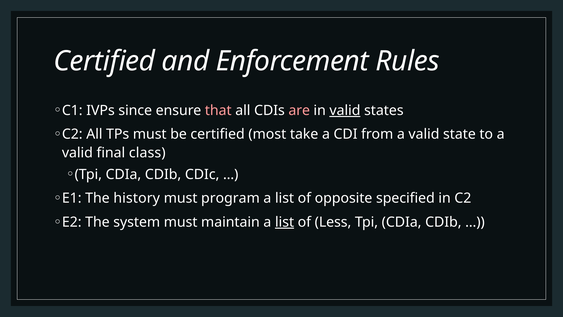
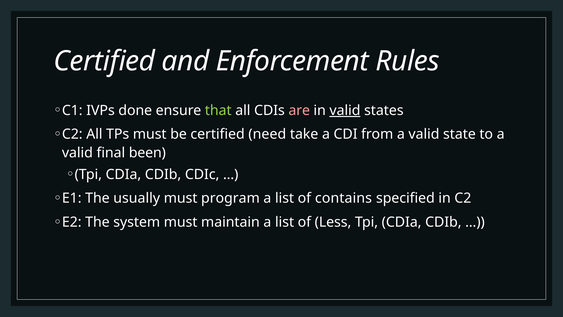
since: since -> done
that colour: pink -> light green
most: most -> need
class: class -> been
history: history -> usually
opposite: opposite -> contains
list at (285, 222) underline: present -> none
